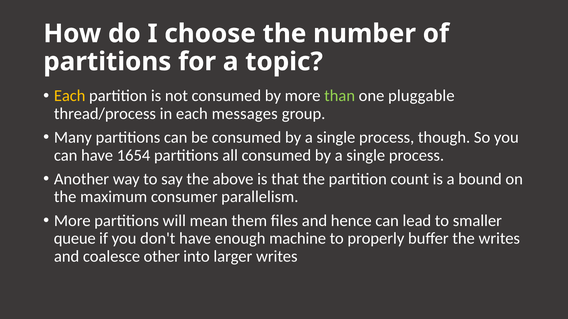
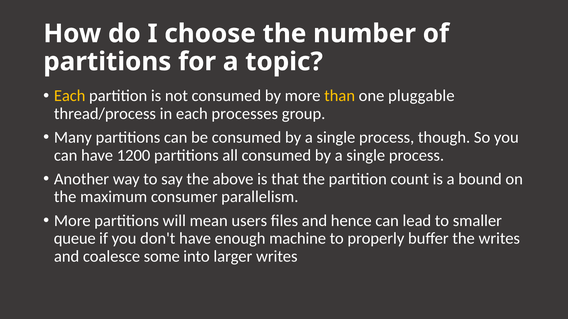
than colour: light green -> yellow
messages: messages -> processes
1654: 1654 -> 1200
them: them -> users
other: other -> some
